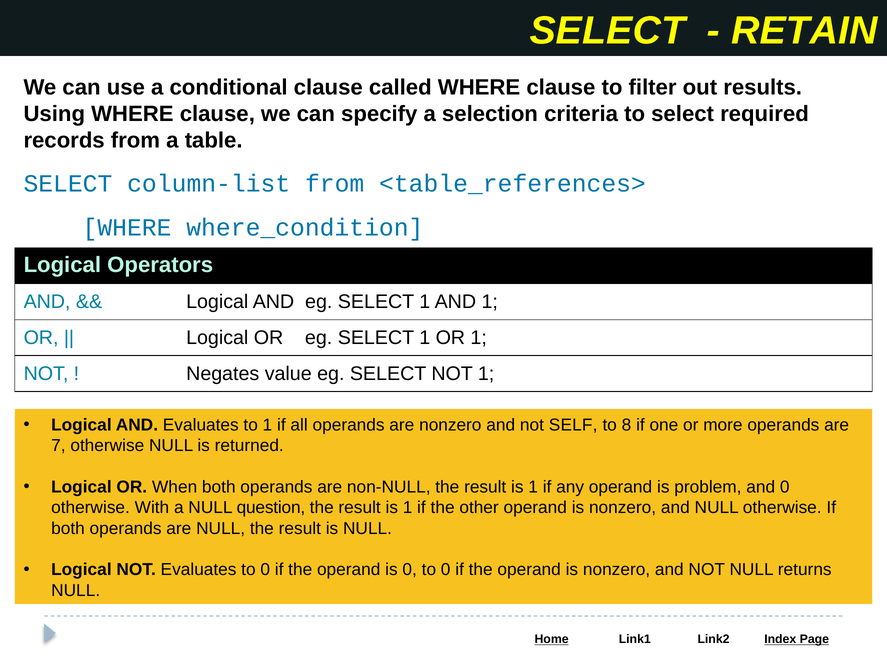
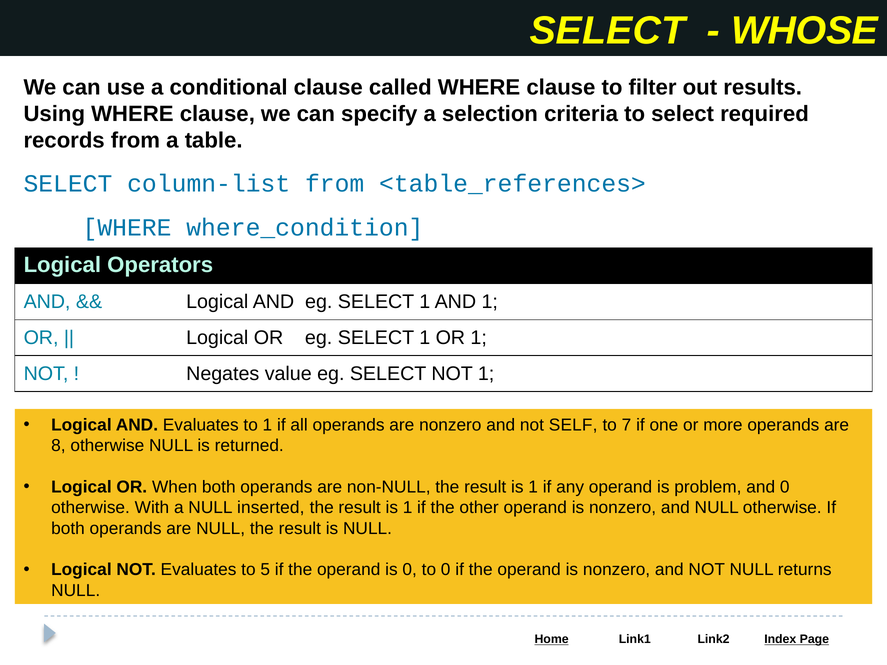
RETAIN: RETAIN -> WHOSE
8: 8 -> 7
7: 7 -> 8
question: question -> inserted
Evaluates to 0: 0 -> 5
